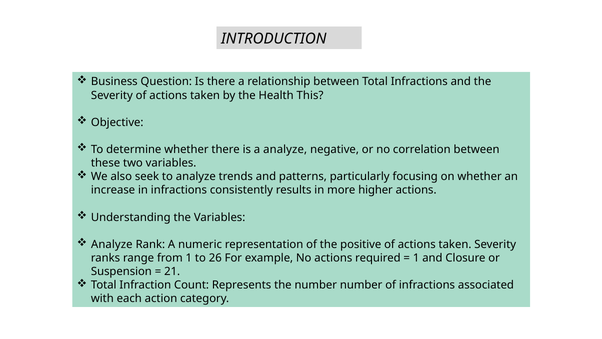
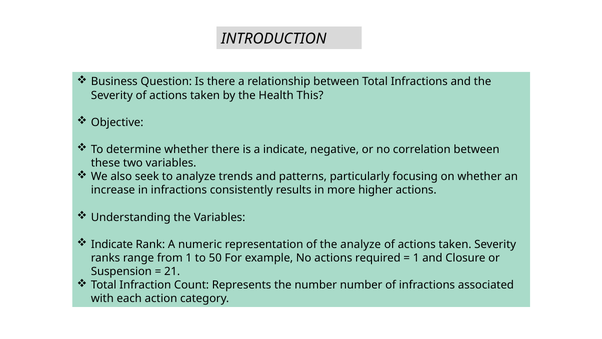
a analyze: analyze -> indicate
Analyze at (112, 244): Analyze -> Indicate
the positive: positive -> analyze
26: 26 -> 50
